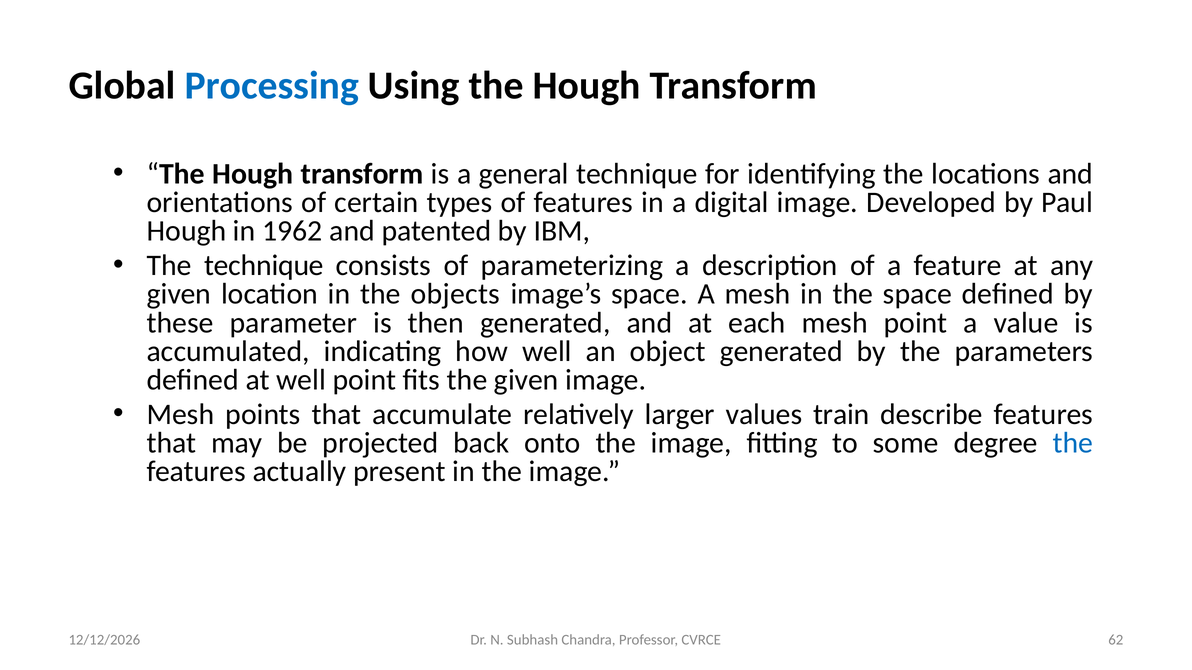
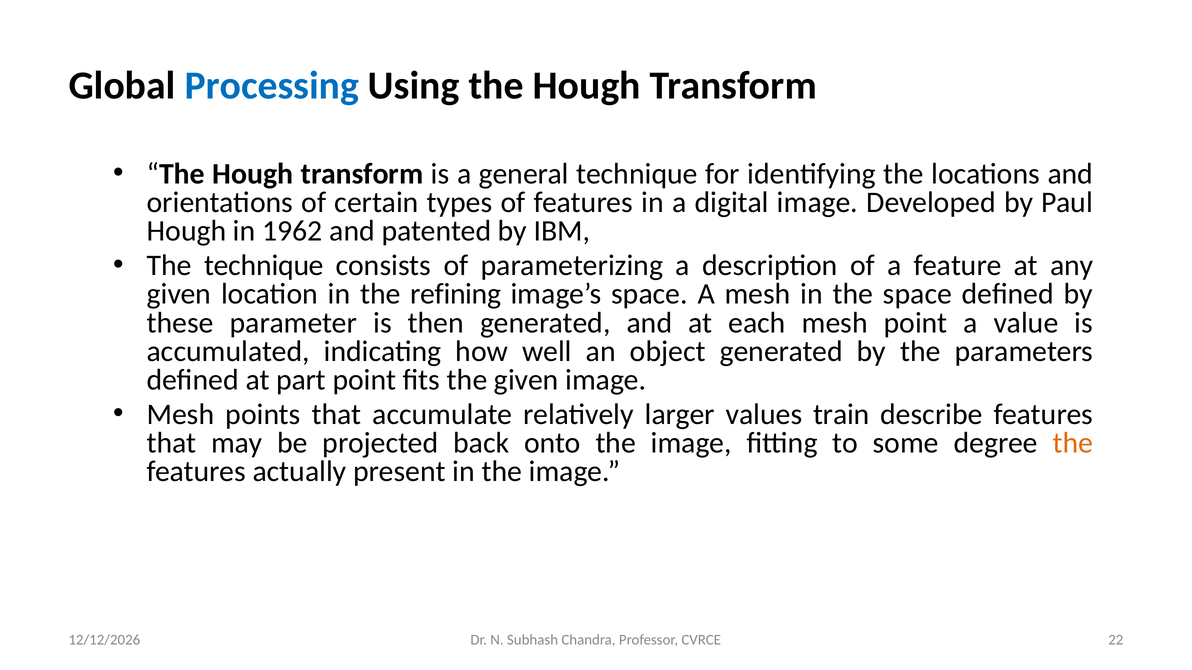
objects: objects -> refining
at well: well -> part
the at (1073, 443) colour: blue -> orange
62: 62 -> 22
